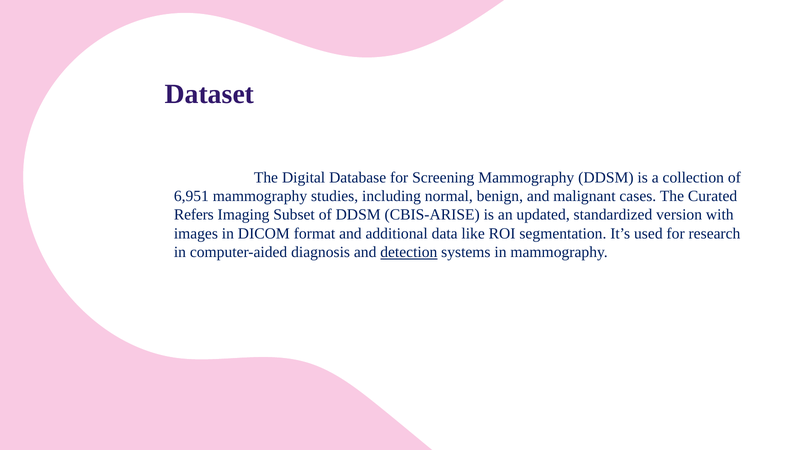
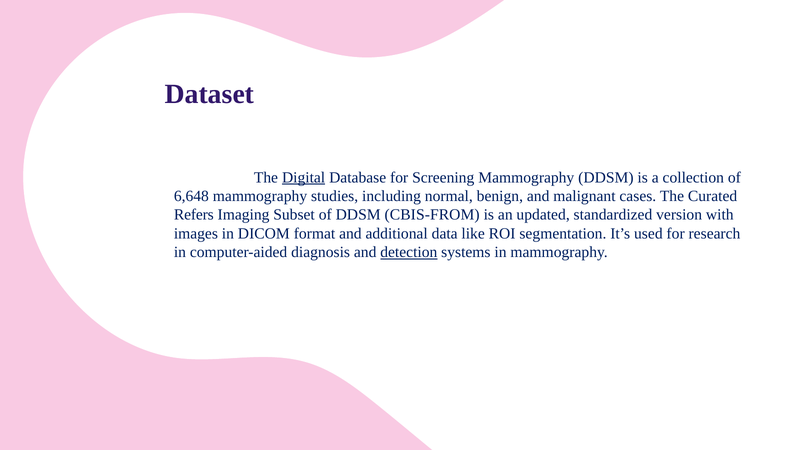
Digital underline: none -> present
6,951: 6,951 -> 6,648
CBIS-ARISE: CBIS-ARISE -> CBIS-FROM
